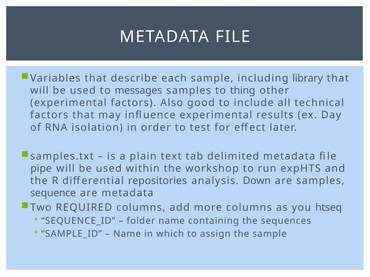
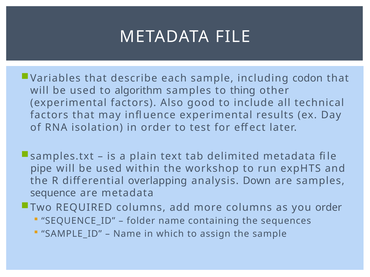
library: library -> codon
messages: messages -> algorithm
repositories: repositories -> overlapping
you htseq: htseq -> order
